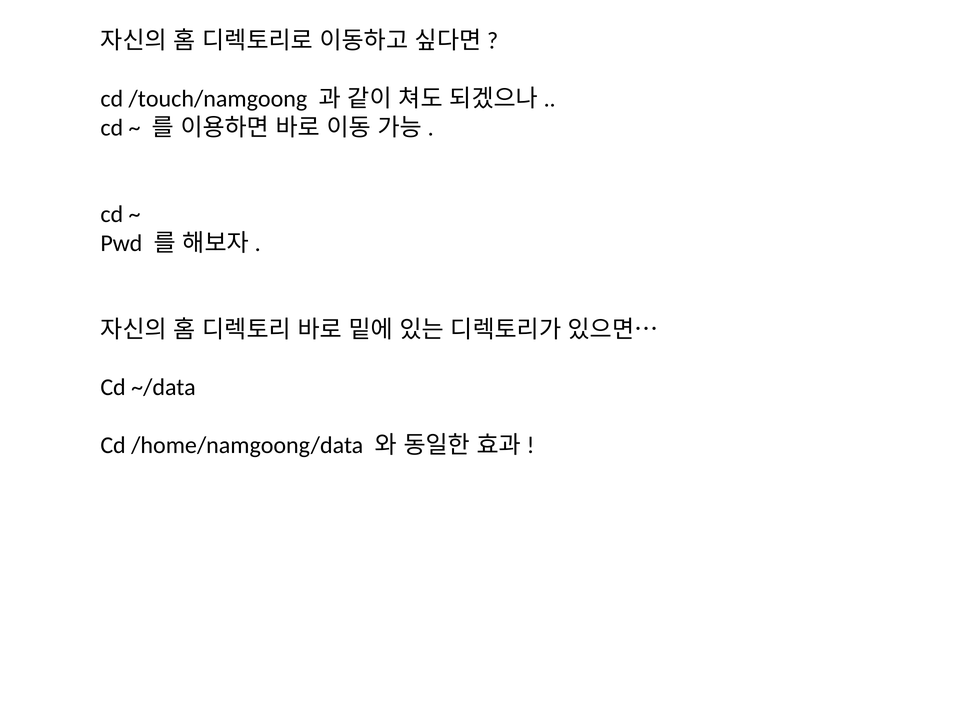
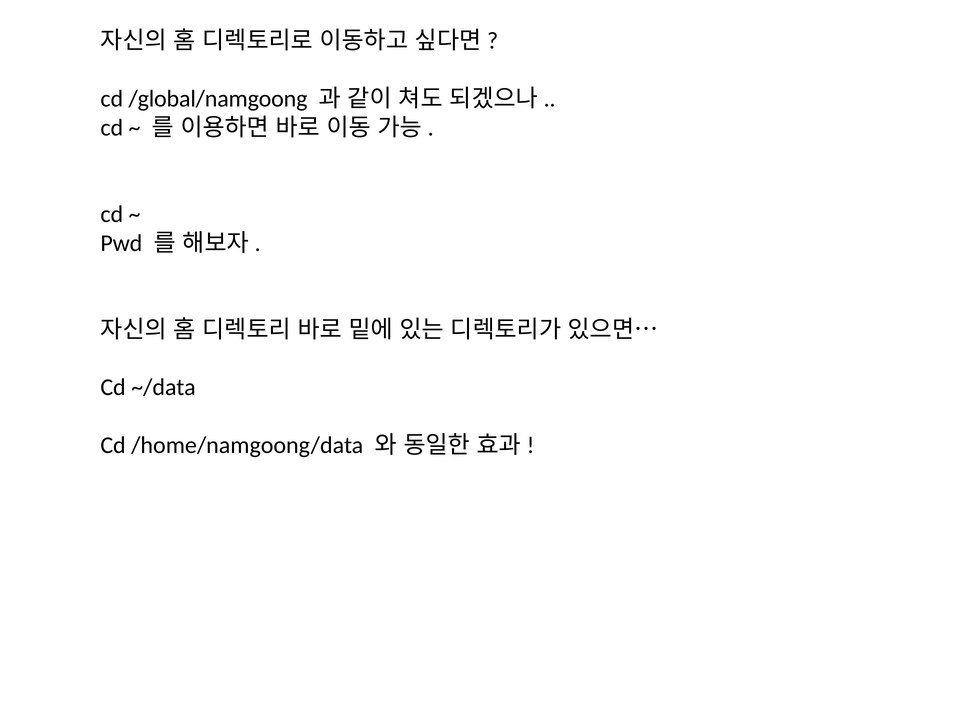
/touch/namgoong: /touch/namgoong -> /global/namgoong
